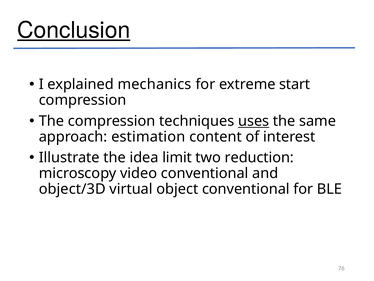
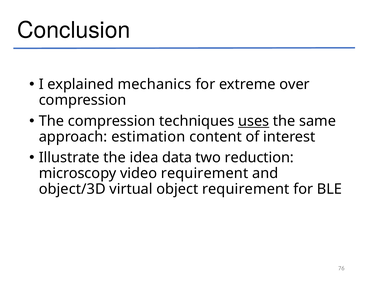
Conclusion underline: present -> none
start: start -> over
limit: limit -> data
video conventional: conventional -> requirement
object conventional: conventional -> requirement
